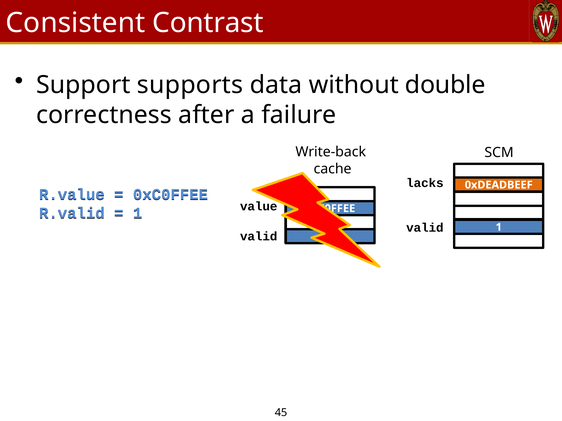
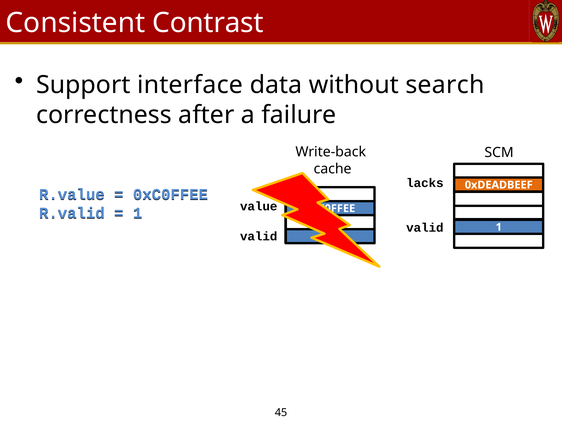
supports: supports -> interface
double: double -> search
